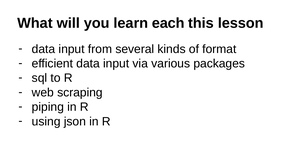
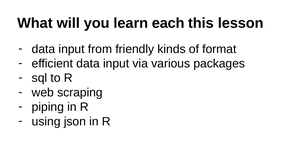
several: several -> friendly
